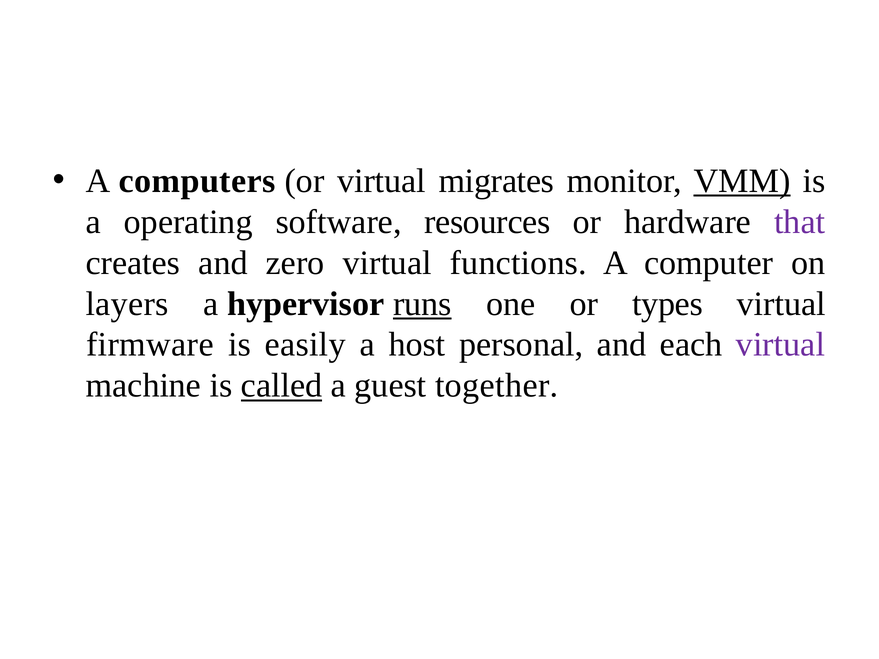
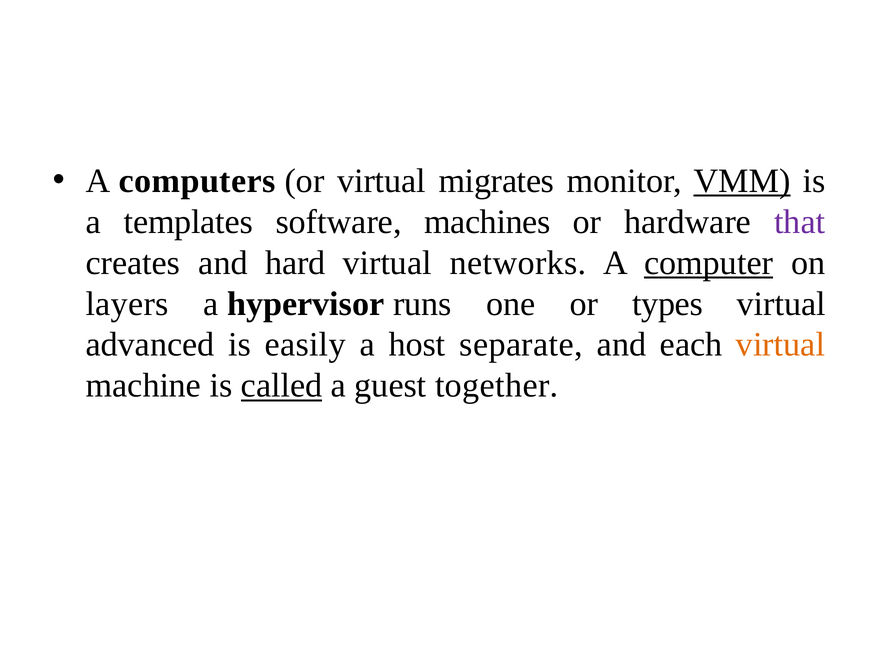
operating: operating -> templates
resources: resources -> machines
zero: zero -> hard
functions: functions -> networks
computer underline: none -> present
runs underline: present -> none
firmware: firmware -> advanced
personal: personal -> separate
virtual at (780, 345) colour: purple -> orange
